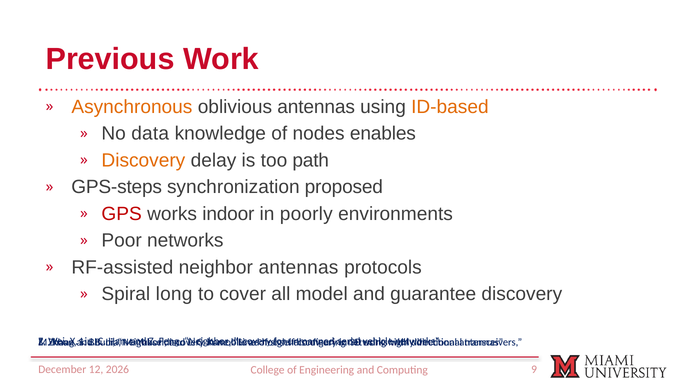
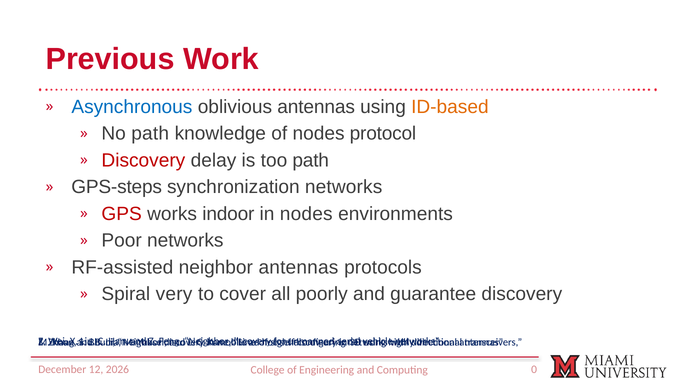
Asynchronous colour: orange -> blue
No data: data -> path
enables: enables -> protocol
Discovery at (143, 160) colour: orange -> red
synchronization proposed: proposed -> networks
in poorly: poorly -> nodes
long: long -> very
model: model -> poorly
9: 9 -> 0
